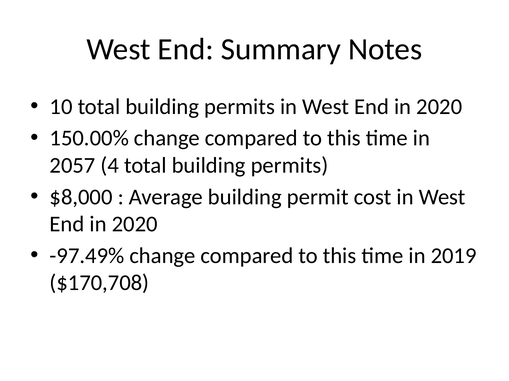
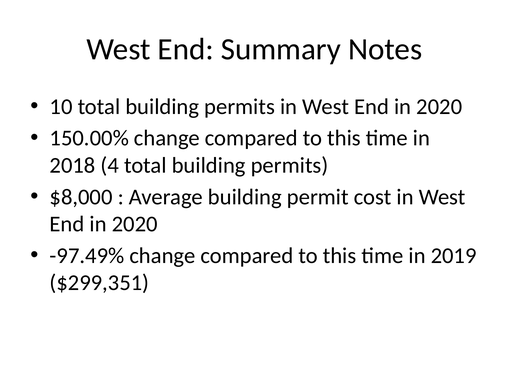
2057: 2057 -> 2018
$170,708: $170,708 -> $299,351
